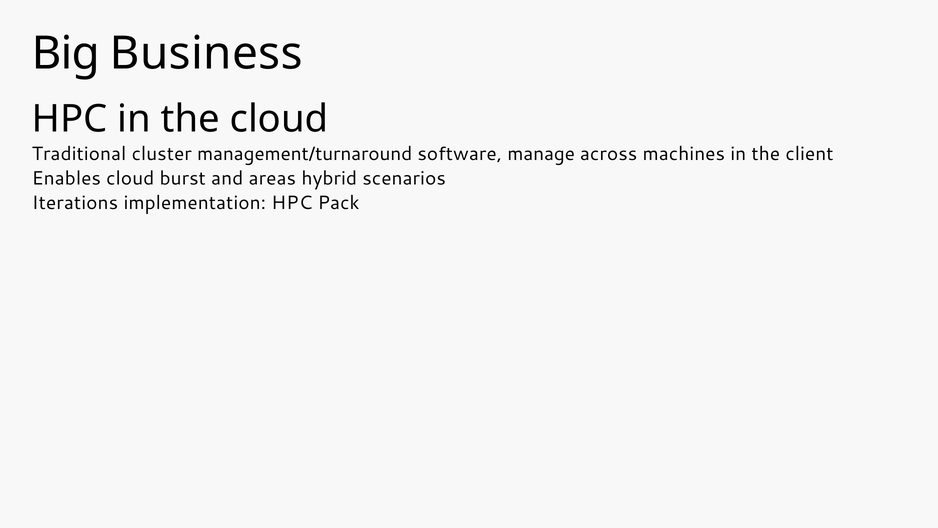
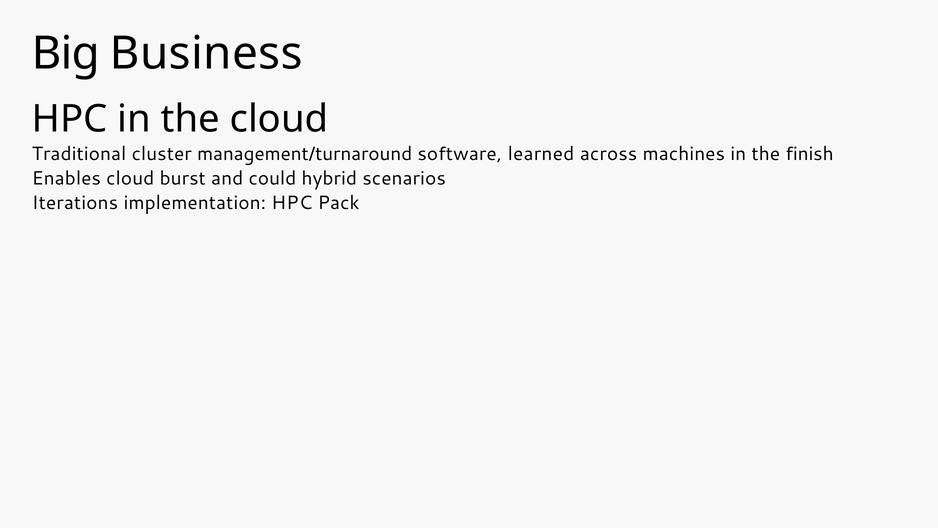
manage: manage -> learned
client: client -> finish
areas: areas -> could
